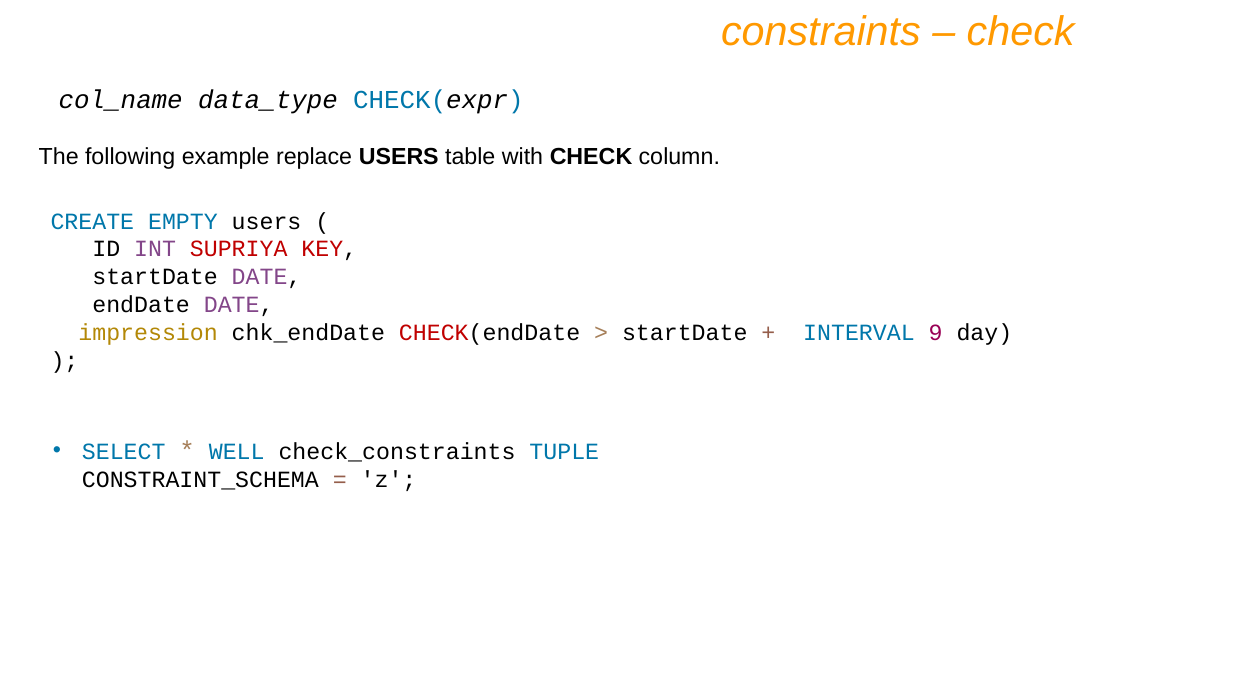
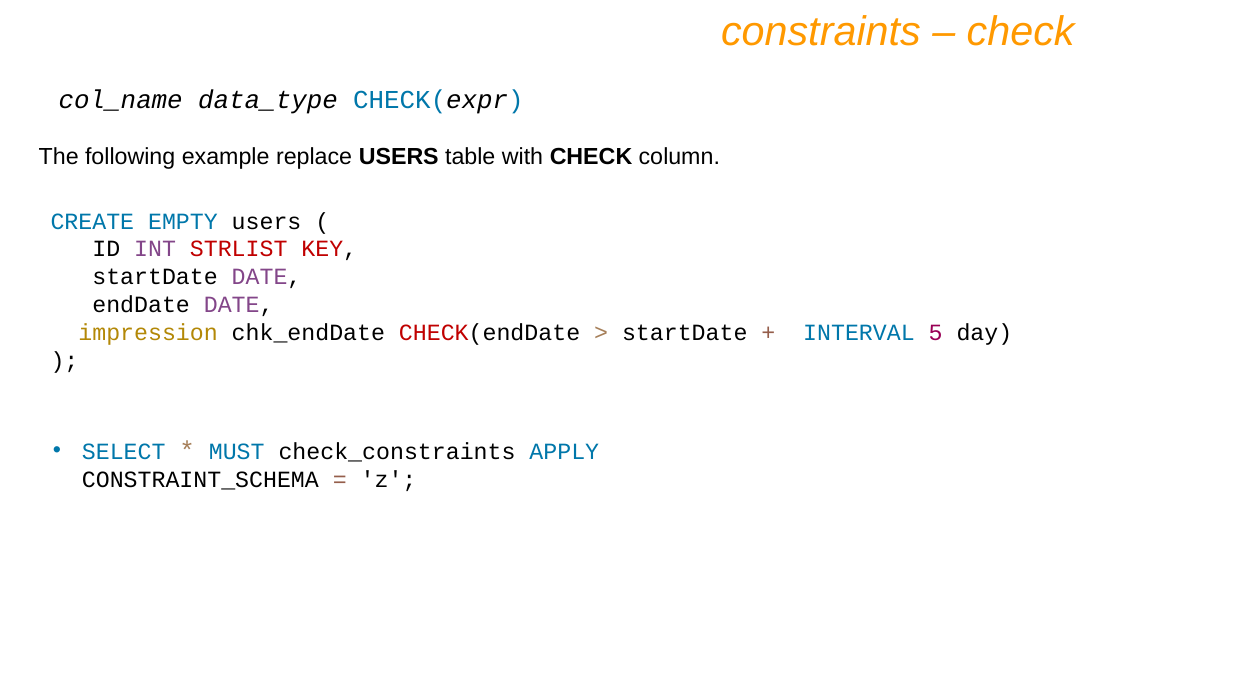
SUPRIYA: SUPRIYA -> STRLIST
9: 9 -> 5
WELL: WELL -> MUST
TUPLE: TUPLE -> APPLY
